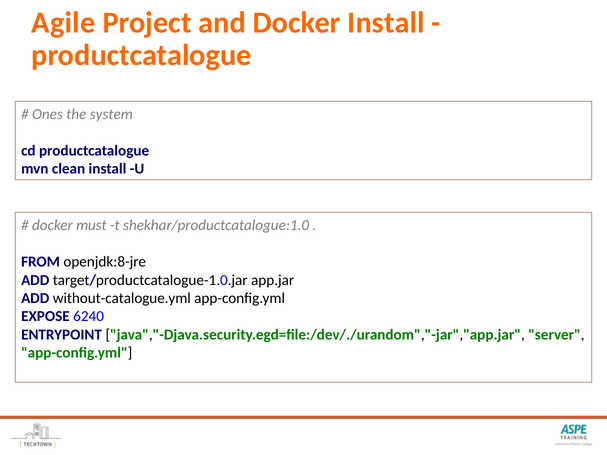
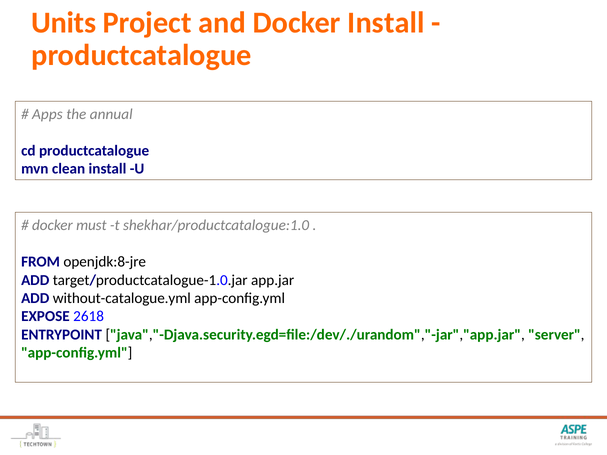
Agile: Agile -> Units
Ones: Ones -> Apps
system: system -> annual
6240: 6240 -> 2618
